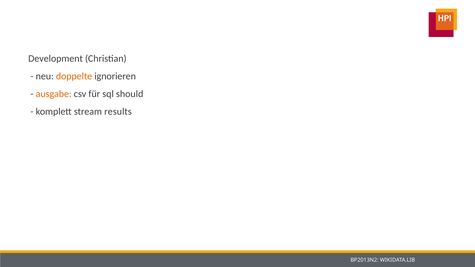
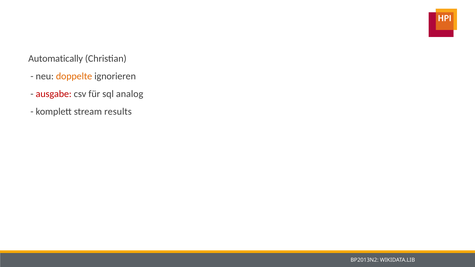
Development: Development -> Automatically
ausgabe colour: orange -> red
should: should -> analog
